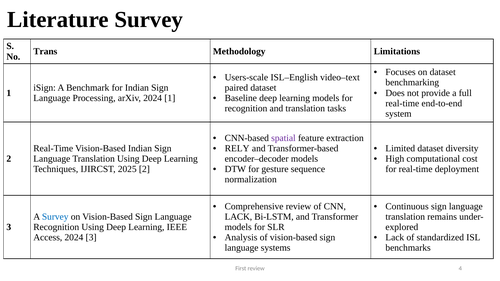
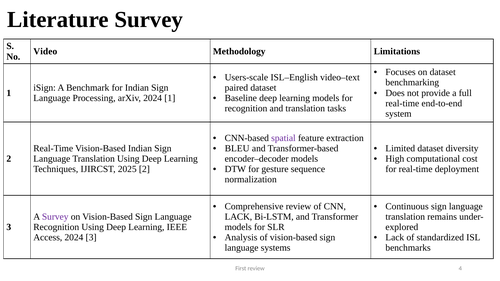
Trans: Trans -> Video
RELY: RELY -> BLEU
Survey at (55, 217) colour: blue -> purple
